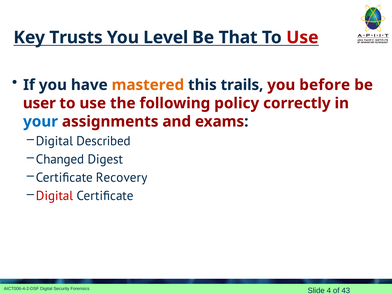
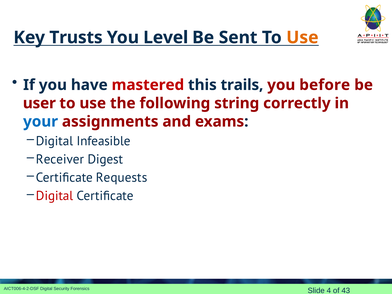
That: That -> Sent
Use at (302, 37) colour: red -> orange
mastered colour: orange -> red
policy: policy -> string
Described: Described -> Infeasible
Changed: Changed -> Receiver
Recovery: Recovery -> Requests
